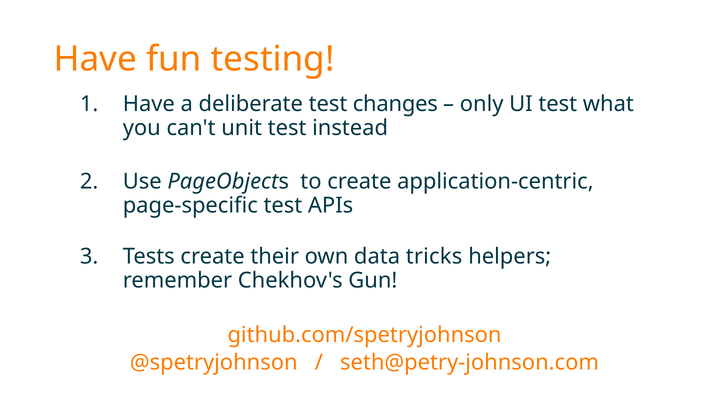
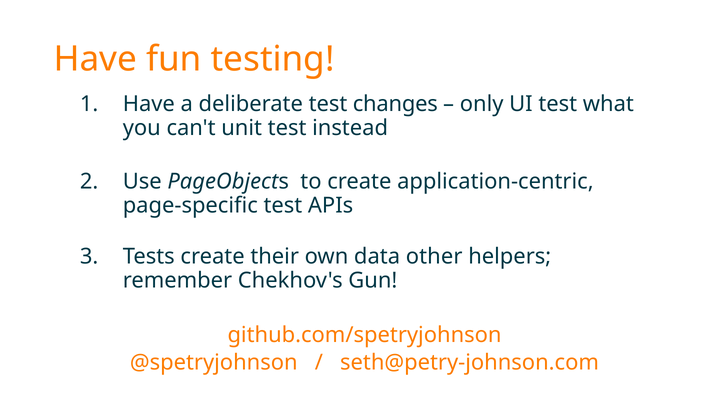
tricks: tricks -> other
